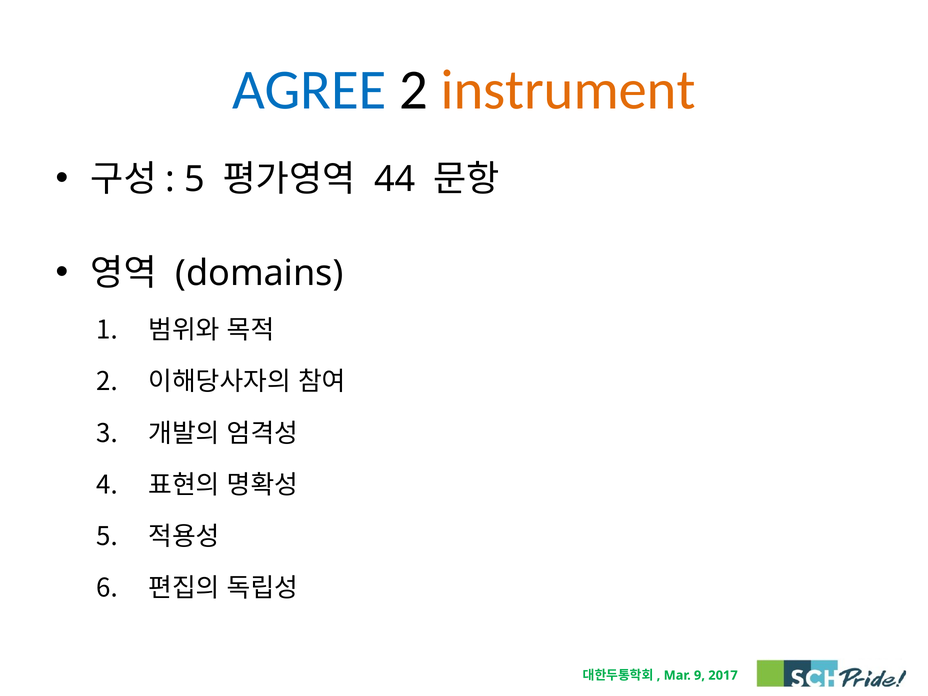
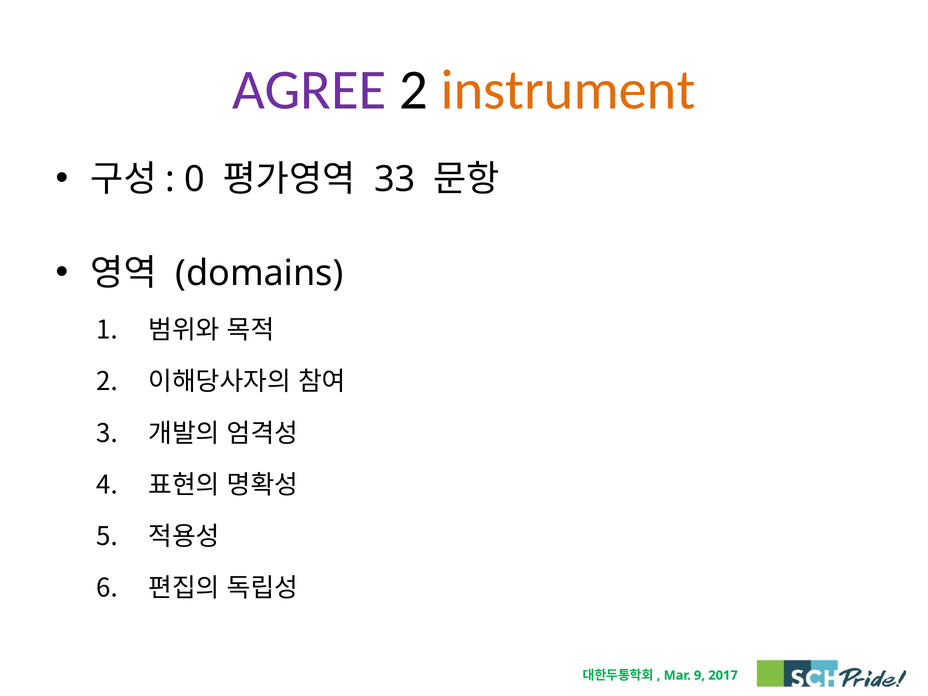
AGREE colour: blue -> purple
5 at (195, 179): 5 -> 0
44: 44 -> 33
